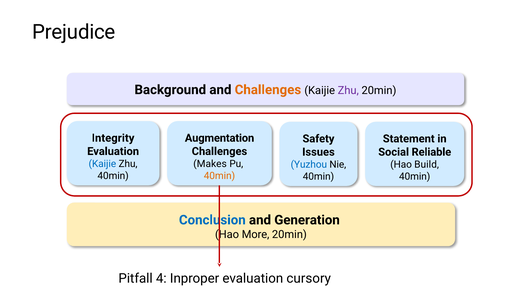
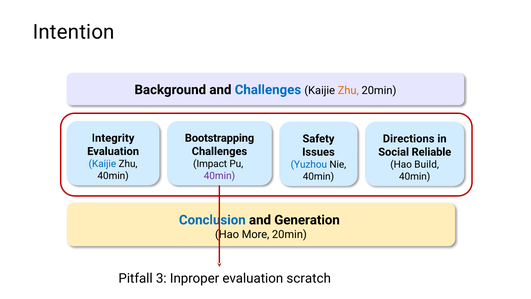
Prejudice: Prejudice -> Intention
Challenges at (268, 90) colour: orange -> blue
Zhu at (348, 90) colour: purple -> orange
Augmentation: Augmentation -> Bootstrapping
Statement: Statement -> Directions
Makes: Makes -> Impact
40min at (219, 176) colour: orange -> purple
4: 4 -> 3
cursory: cursory -> scratch
